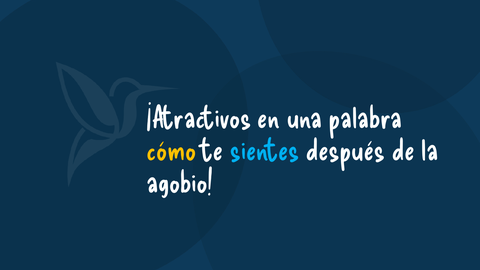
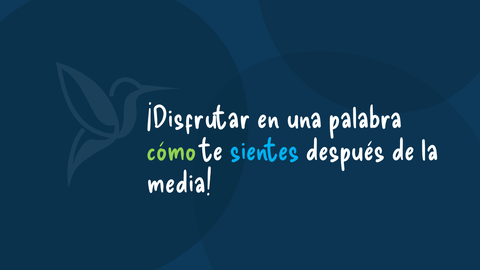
¡Atractivos: ¡Atractivos -> ¡Disfrutar
cómo colour: yellow -> light green
agobio: agobio -> media
